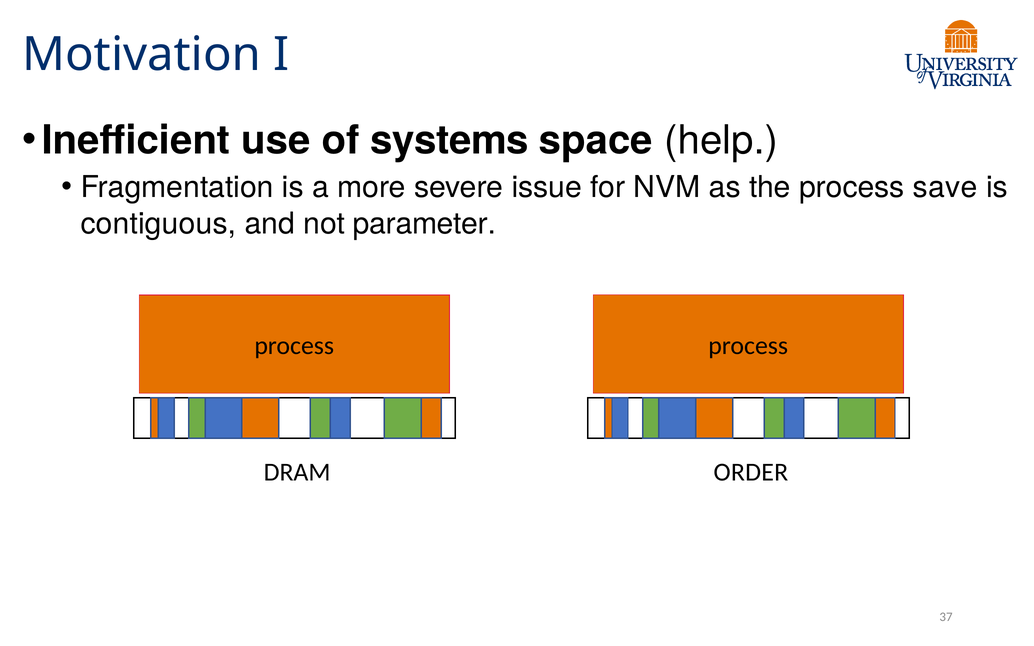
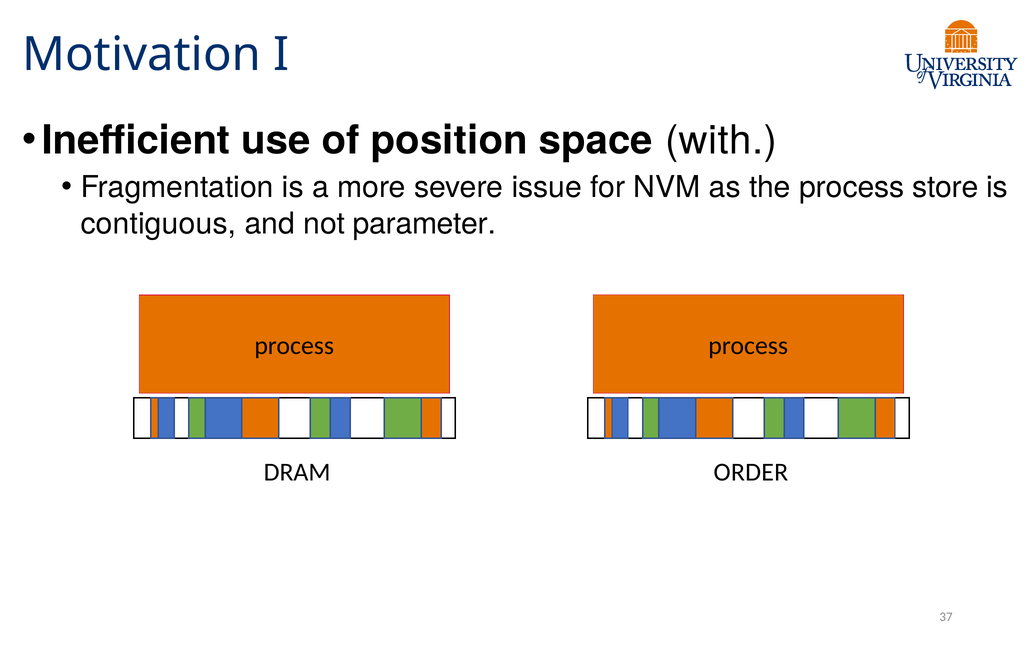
systems: systems -> position
help: help -> with
save: save -> store
